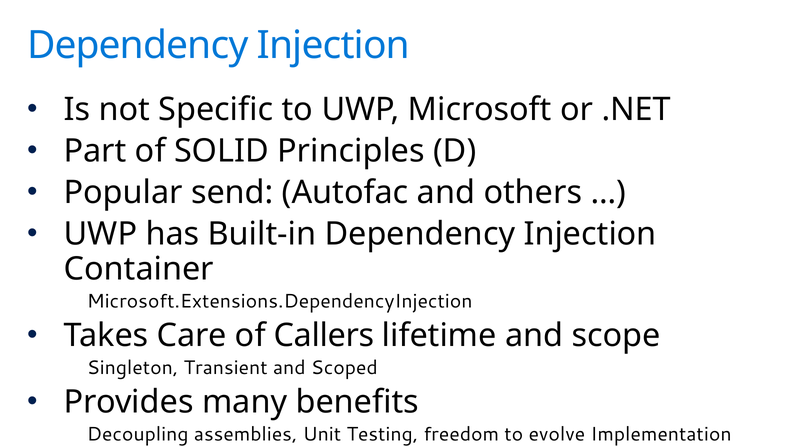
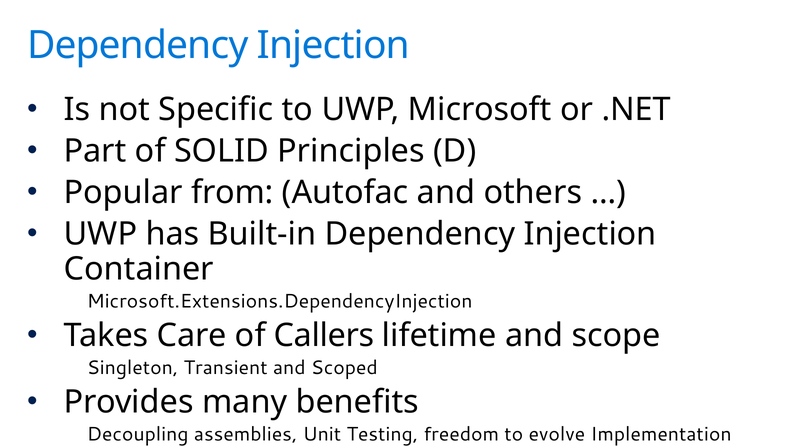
send: send -> from
